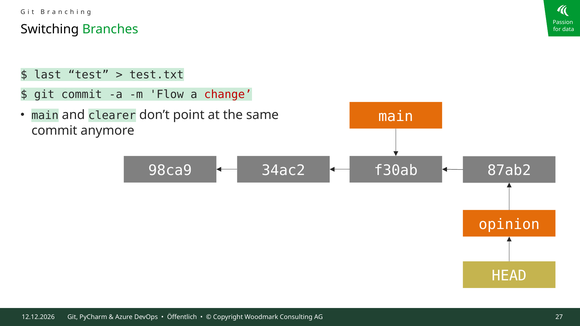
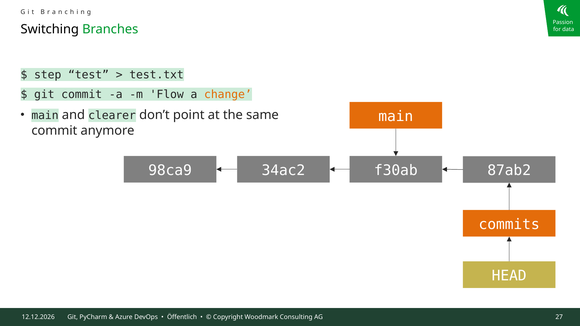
last: last -> step
change colour: red -> orange
opinion: opinion -> commits
